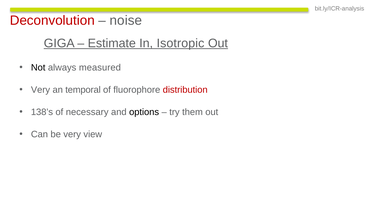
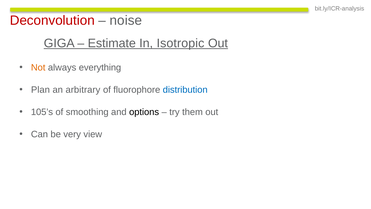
Not colour: black -> orange
measured: measured -> everything
Very at (41, 90): Very -> Plan
temporal: temporal -> arbitrary
distribution colour: red -> blue
138’s: 138’s -> 105’s
necessary: necessary -> smoothing
